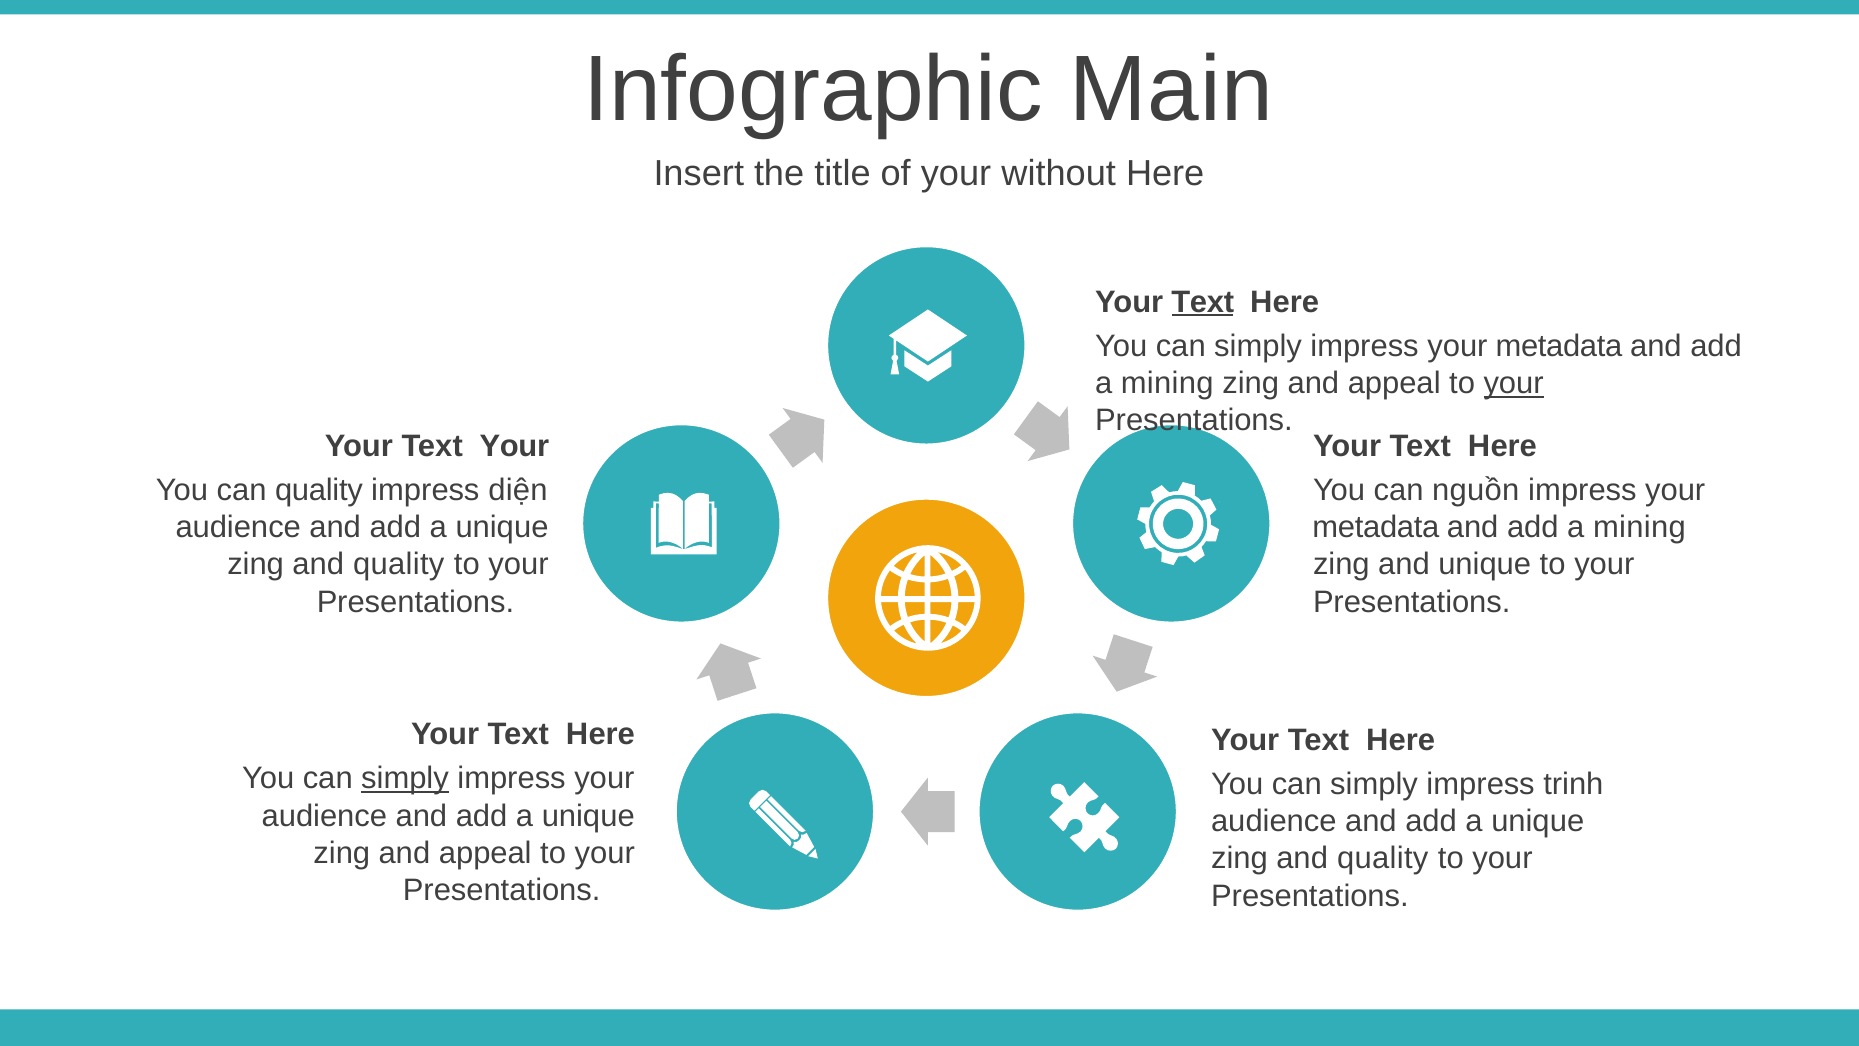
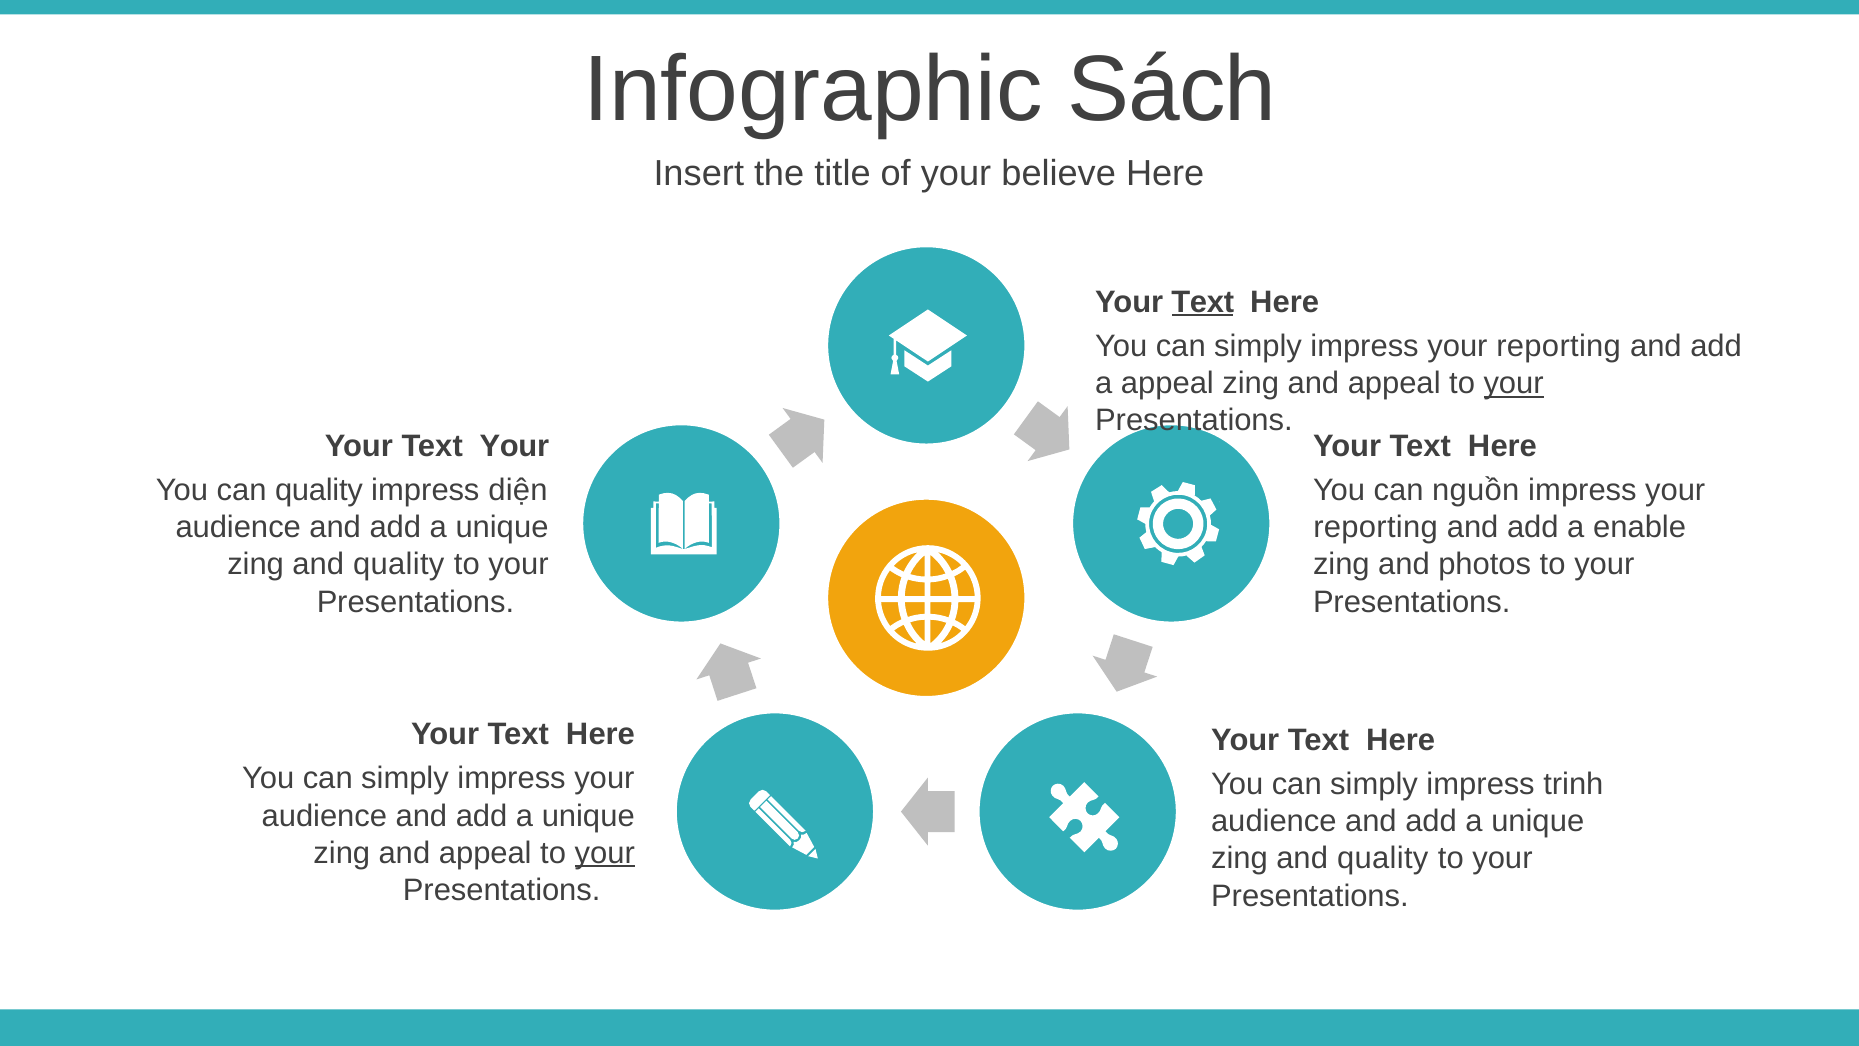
Main: Main -> Sách
without: without -> believe
simply impress your metadata: metadata -> reporting
mining at (1167, 383): mining -> appeal
metadata at (1376, 527): metadata -> reporting
mining at (1639, 527): mining -> enable
and unique: unique -> photos
simply at (405, 778) underline: present -> none
your at (605, 853) underline: none -> present
